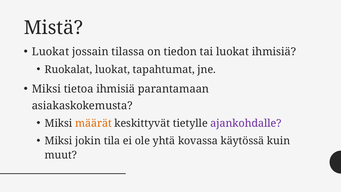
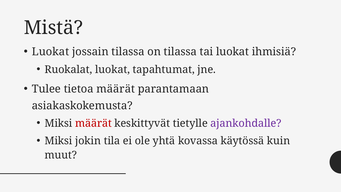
on tiedon: tiedon -> tilassa
Miksi at (46, 89): Miksi -> Tulee
tietoa ihmisiä: ihmisiä -> määrät
määrät at (93, 123) colour: orange -> red
